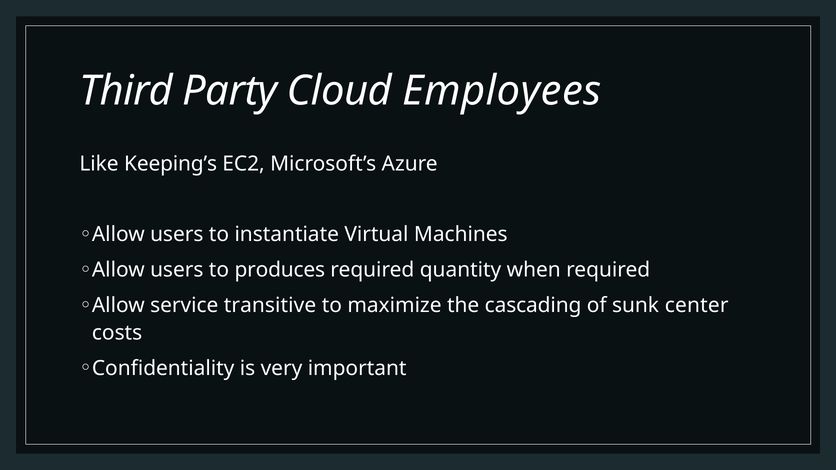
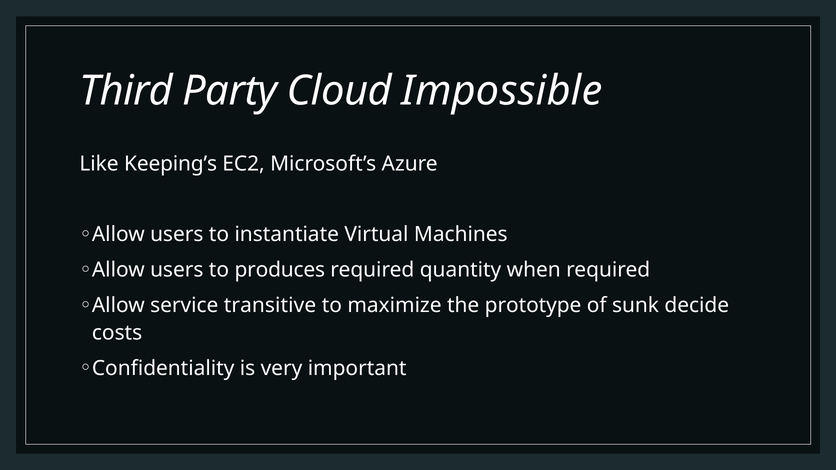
Employees: Employees -> Impossible
cascading: cascading -> prototype
center: center -> decide
